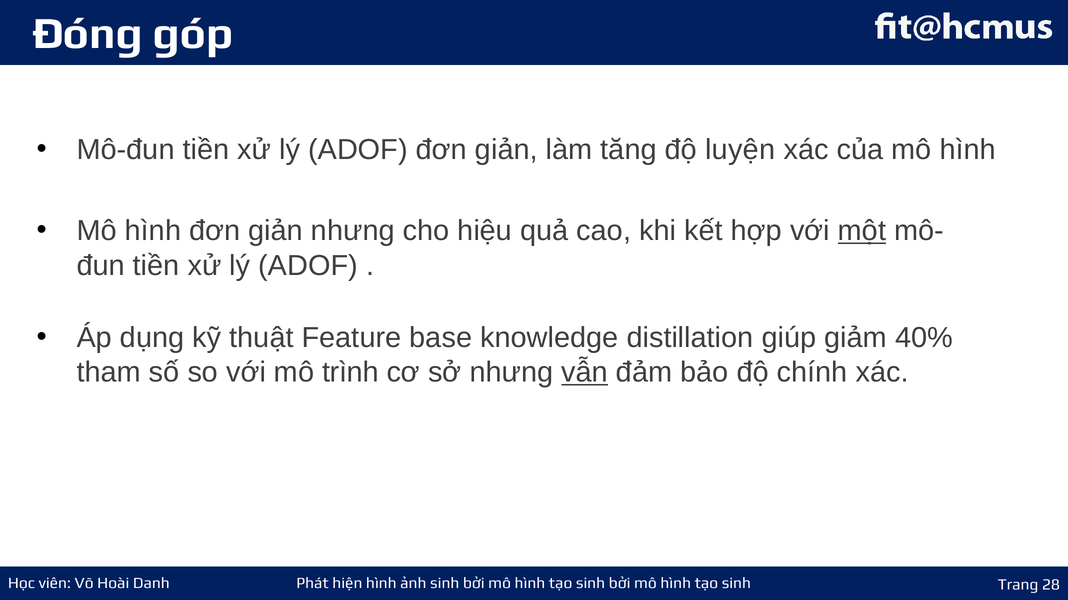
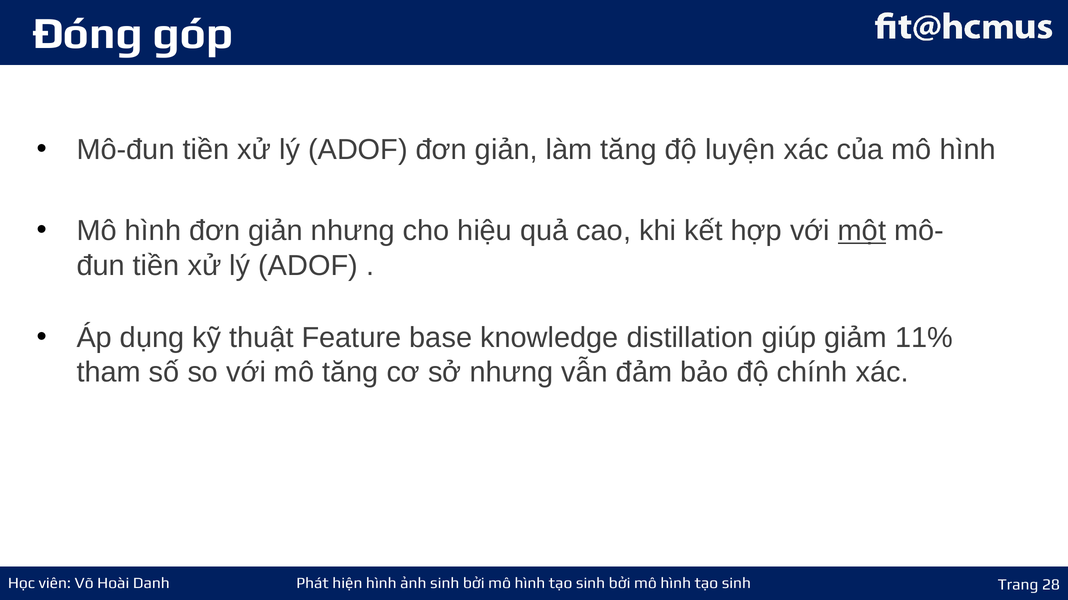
40%: 40% -> 11%
mô trình: trình -> tăng
vẫn underline: present -> none
